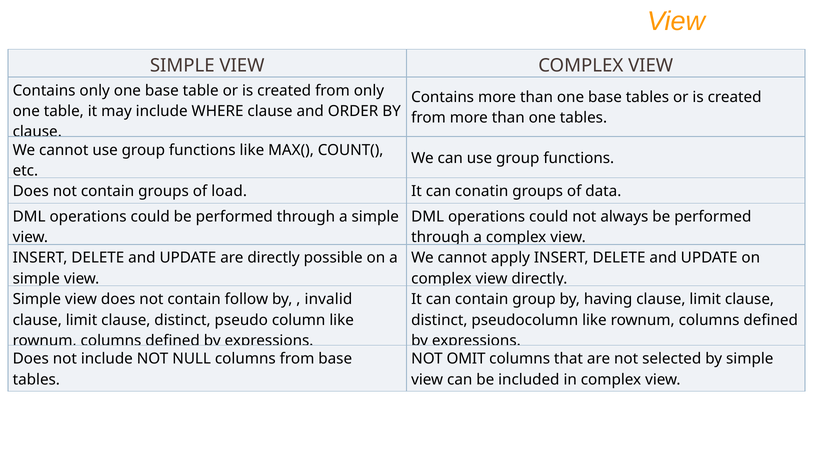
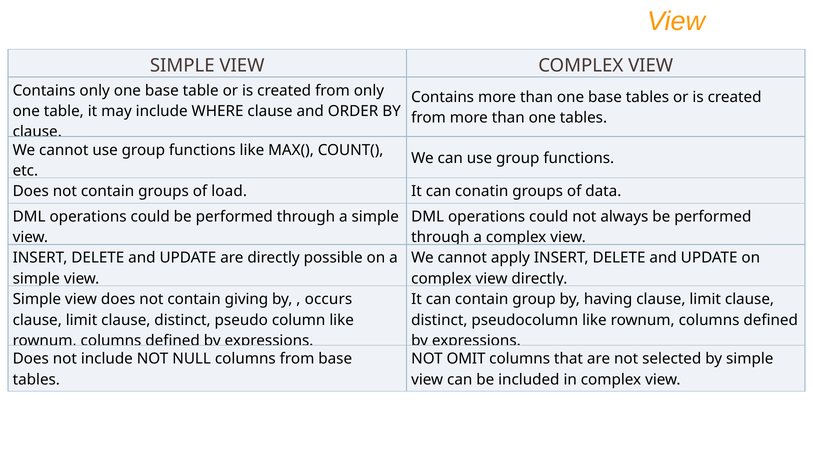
follow: follow -> giving
invalid: invalid -> occurs
